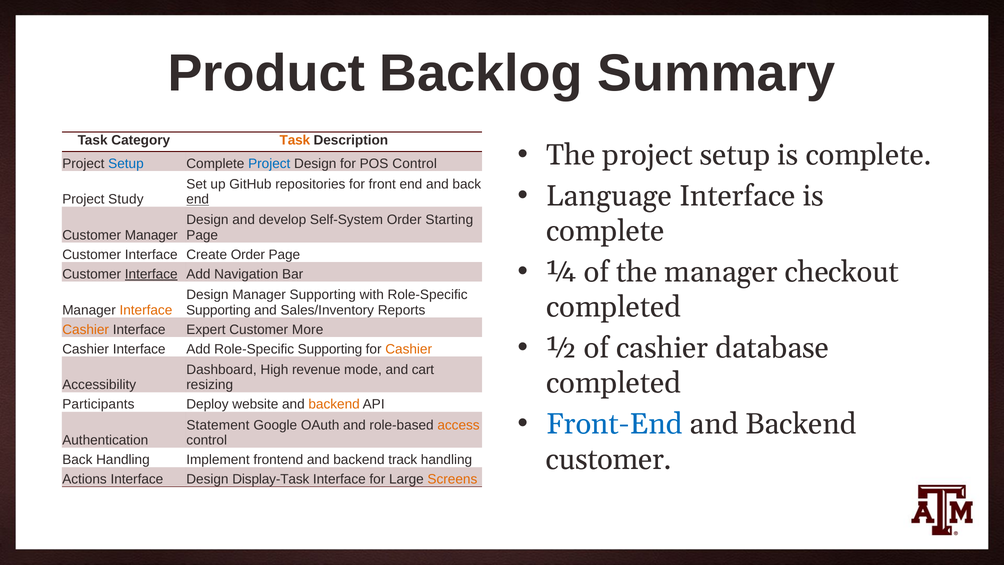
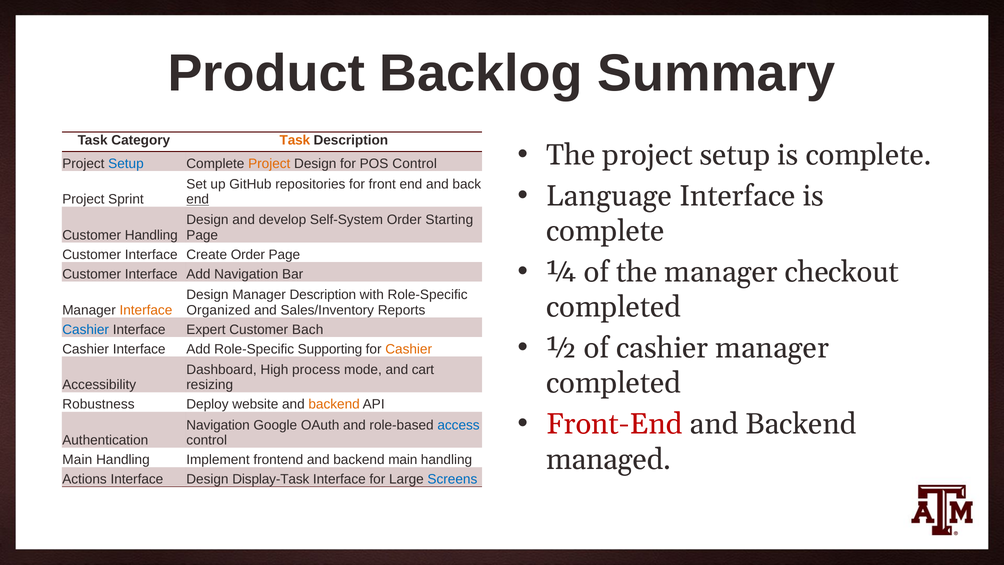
Project at (269, 163) colour: blue -> orange
Study: Study -> Sprint
Customer Manager: Manager -> Handling
Interface at (151, 274) underline: present -> none
Manager Supporting: Supporting -> Description
Supporting at (218, 310): Supporting -> Organized
Cashier at (86, 329) colour: orange -> blue
More: More -> Bach
cashier database: database -> manager
revenue: revenue -> process
Participants: Participants -> Robustness
Front-End colour: blue -> red
Statement at (218, 425): Statement -> Navigation
access colour: orange -> blue
customer at (609, 459): customer -> managed
Back at (77, 460): Back -> Main
backend track: track -> main
Screens colour: orange -> blue
